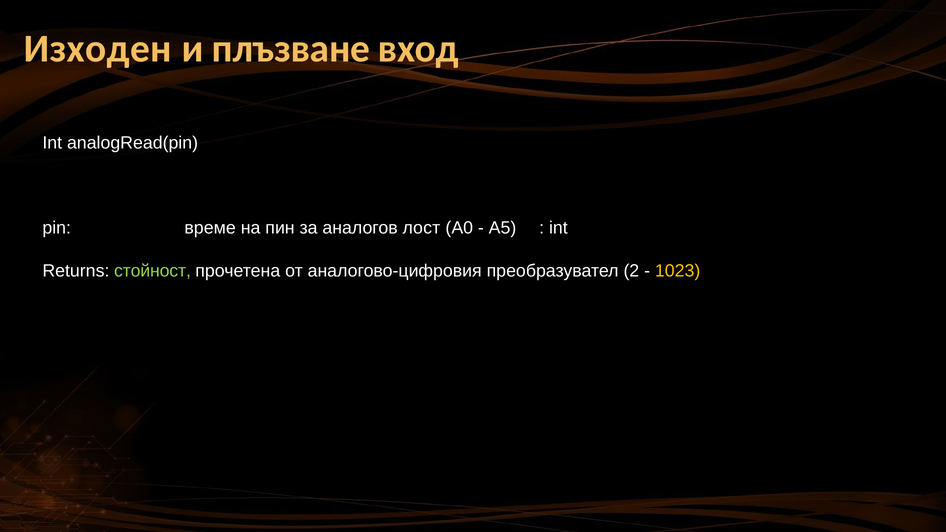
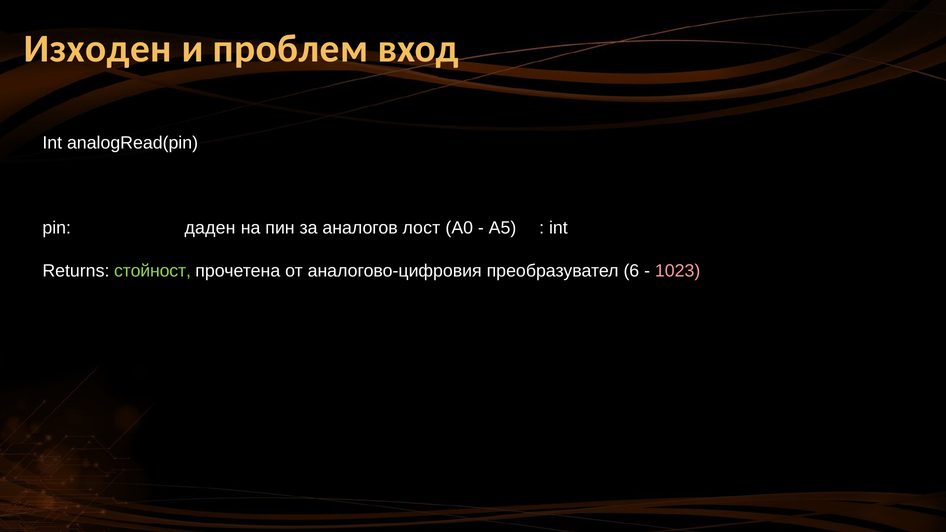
плъзване: плъзване -> проблем
време: време -> даден
2: 2 -> 6
1023 colour: yellow -> pink
